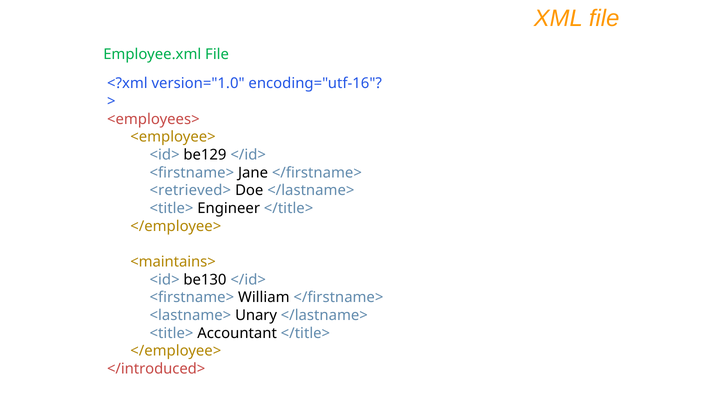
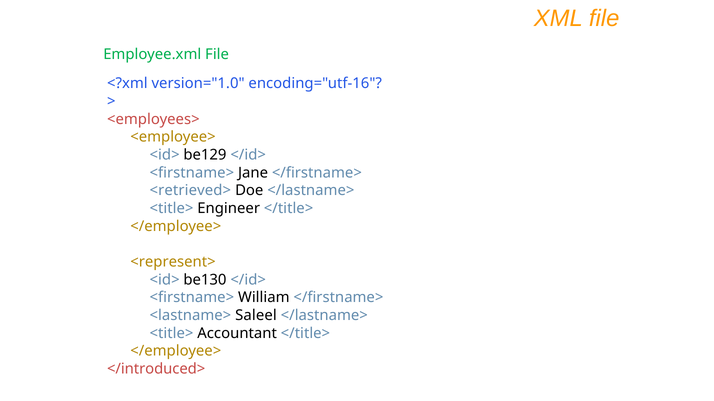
<maintains>: <maintains> -> <represent>
Unary: Unary -> Saleel
